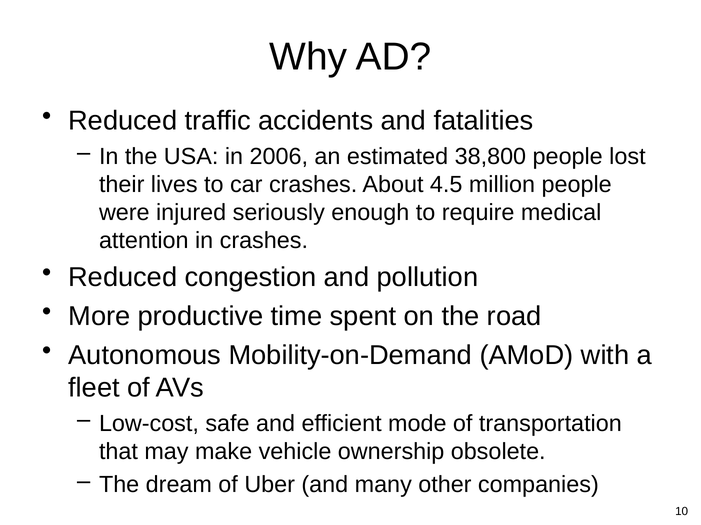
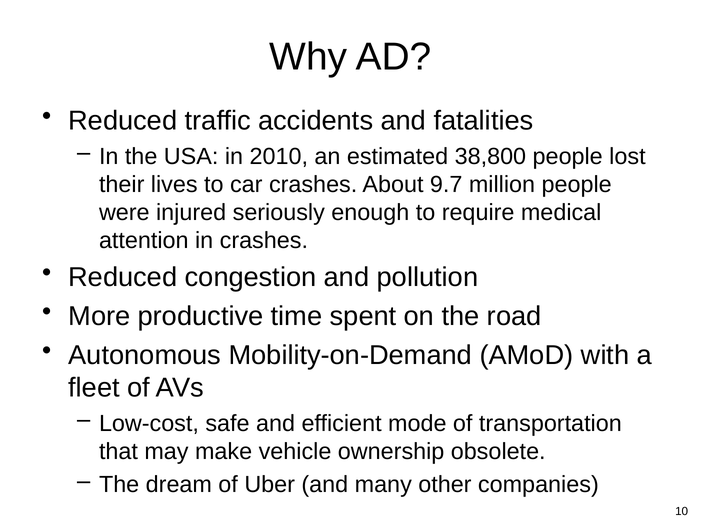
2006: 2006 -> 2010
4.5: 4.5 -> 9.7
